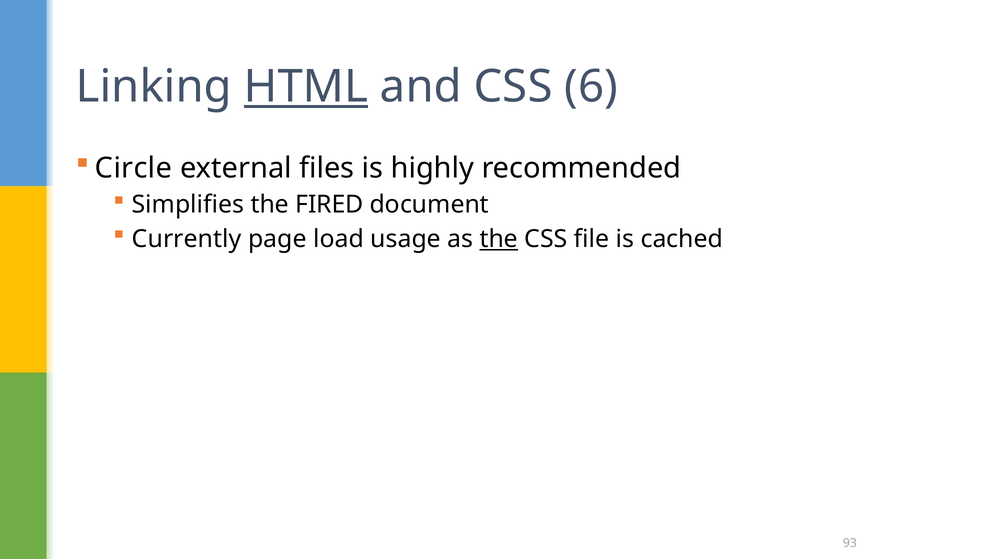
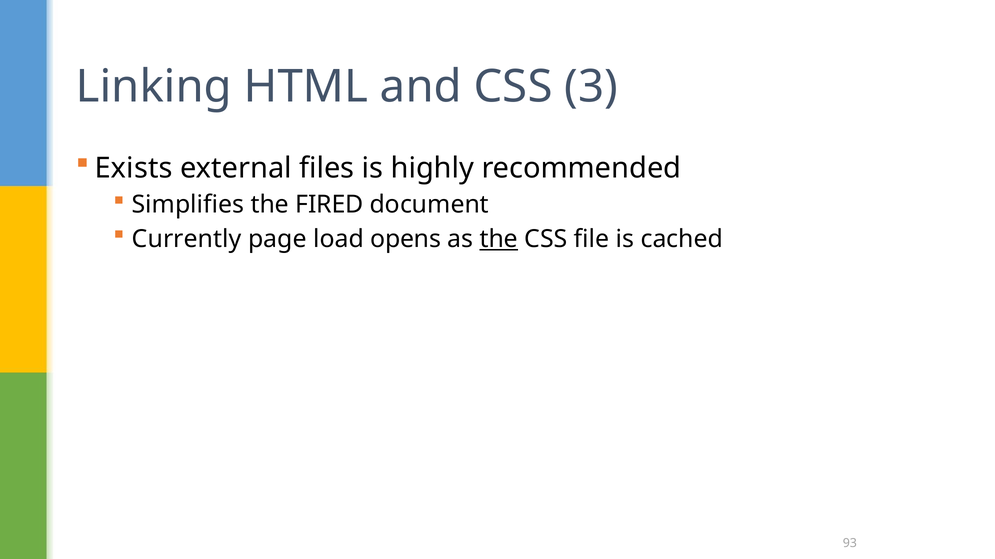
HTML underline: present -> none
6: 6 -> 3
Circle: Circle -> Exists
usage: usage -> opens
